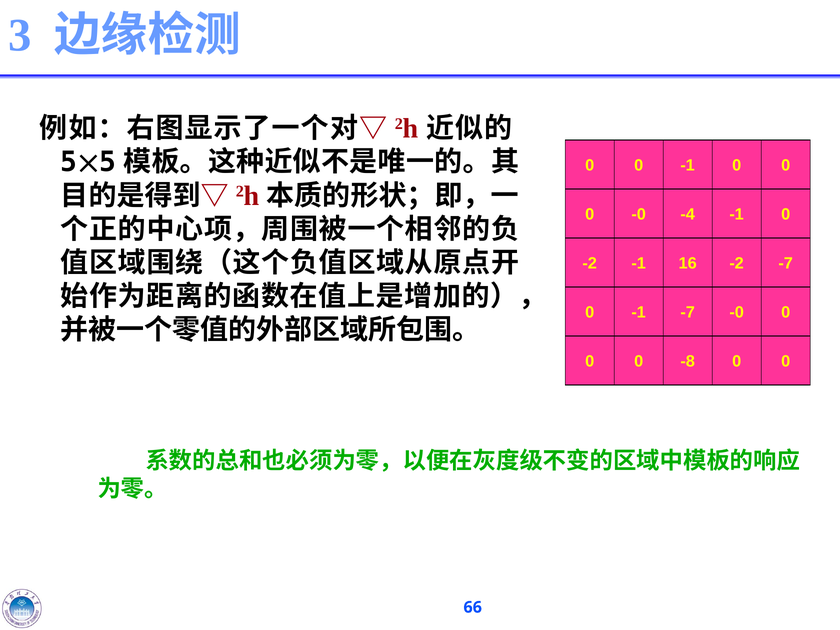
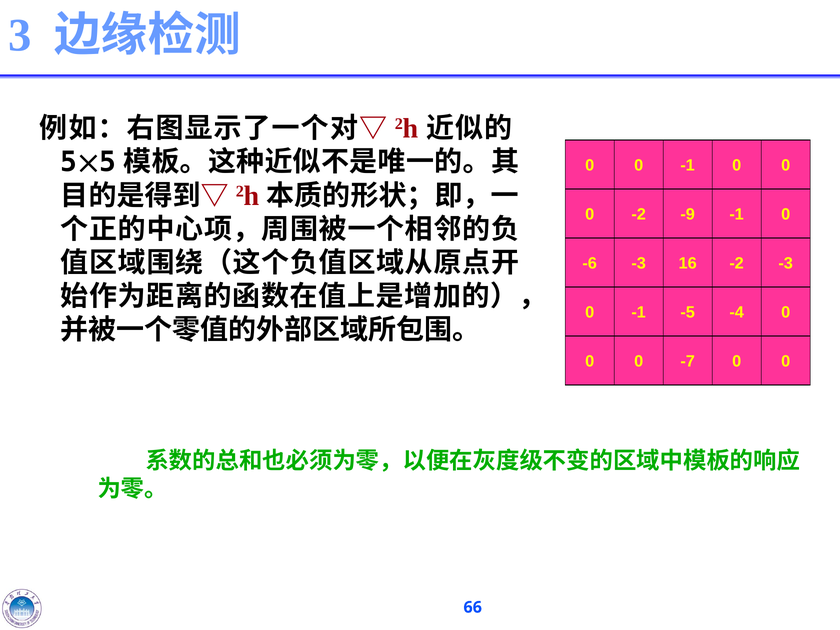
-0 at (639, 215): -0 -> -2
-4: -4 -> -9
-2 at (590, 264): -2 -> -6
-1 at (639, 264): -1 -> -3
-7 at (786, 264): -7 -> -3
-7 at (688, 313): -7 -> -5
-0 at (737, 313): -0 -> -4
-8: -8 -> -7
